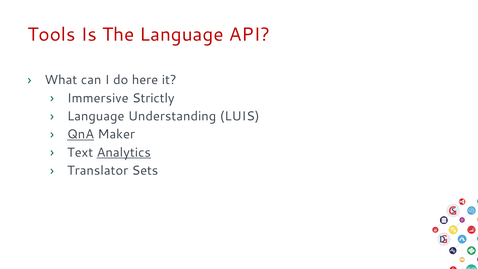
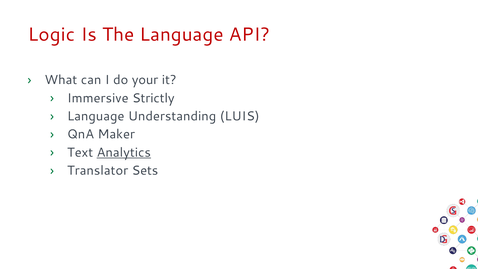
Tools: Tools -> Logic
here: here -> your
QnA underline: present -> none
